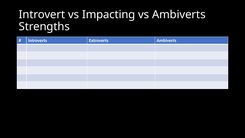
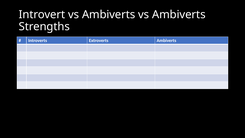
Introvert vs Impacting: Impacting -> Ambiverts
